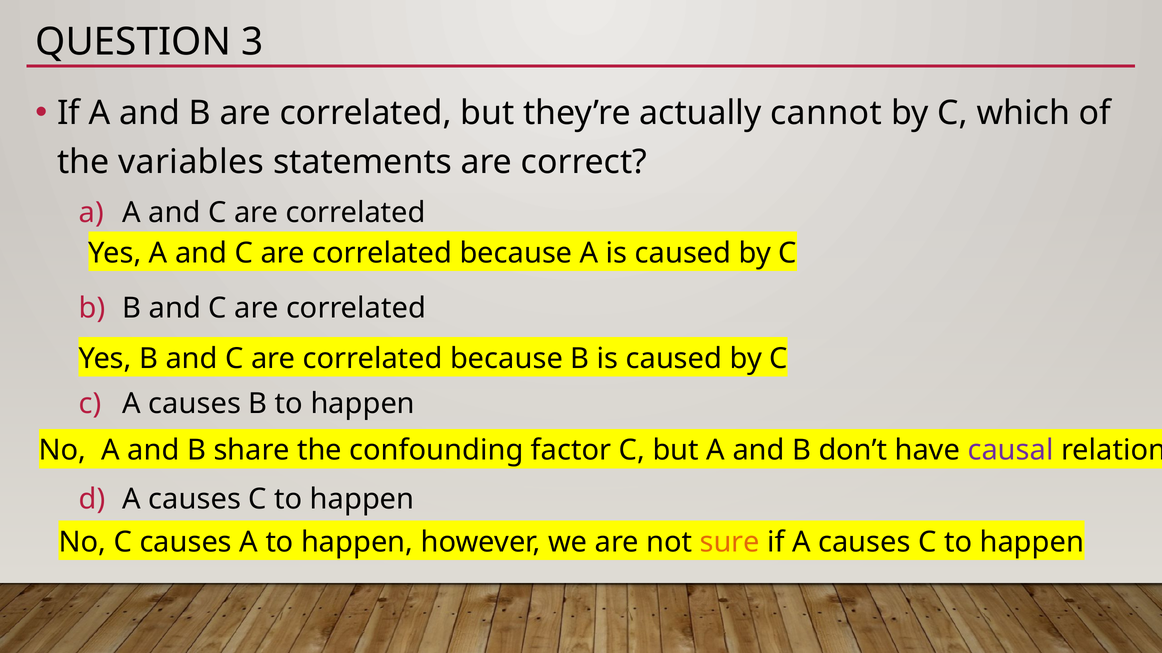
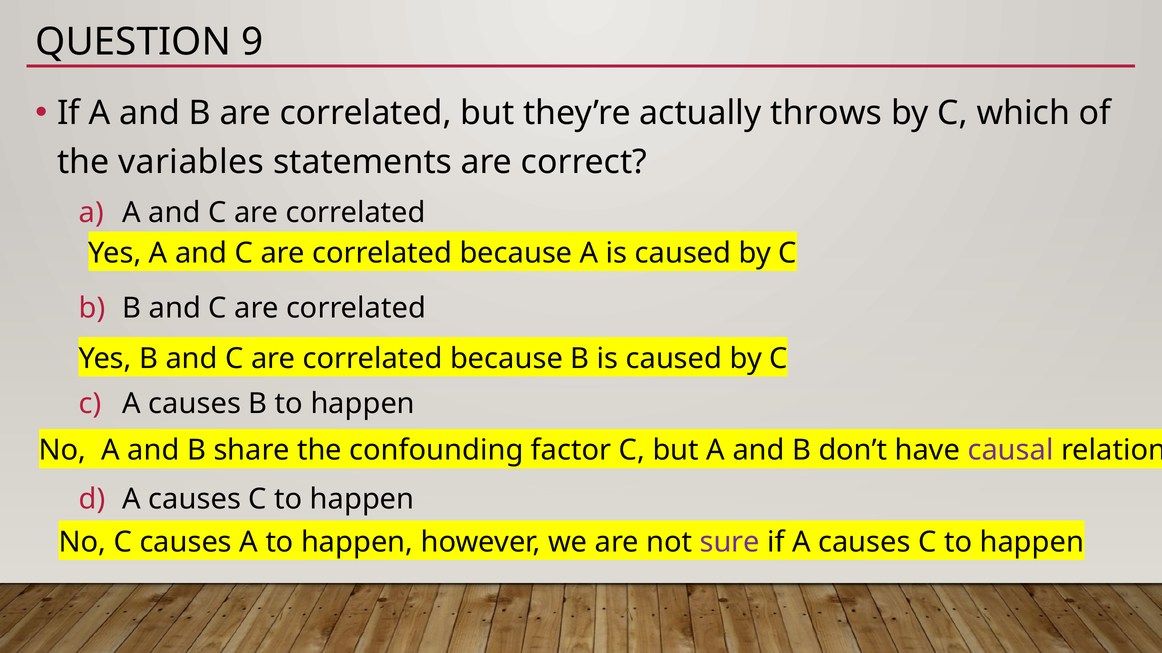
3: 3 -> 9
cannot: cannot -> throws
sure colour: orange -> purple
